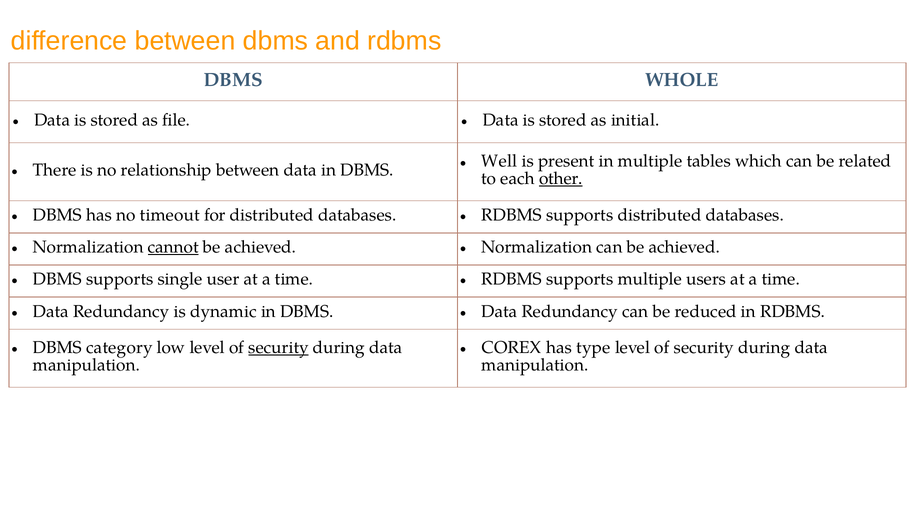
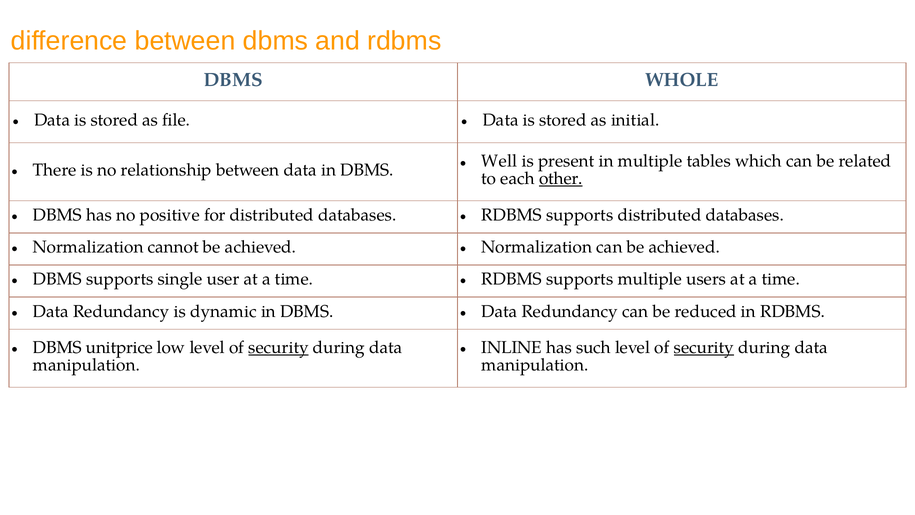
timeout: timeout -> positive
cannot underline: present -> none
category: category -> unitprice
COREX: COREX -> INLINE
type: type -> such
security at (704, 348) underline: none -> present
